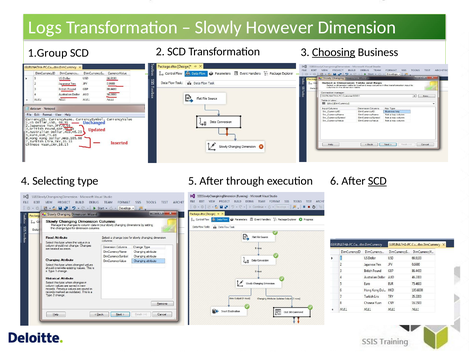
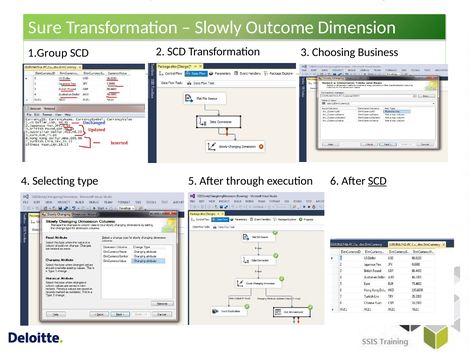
Logs: Logs -> Sure
However: However -> Outcome
Choosing underline: present -> none
